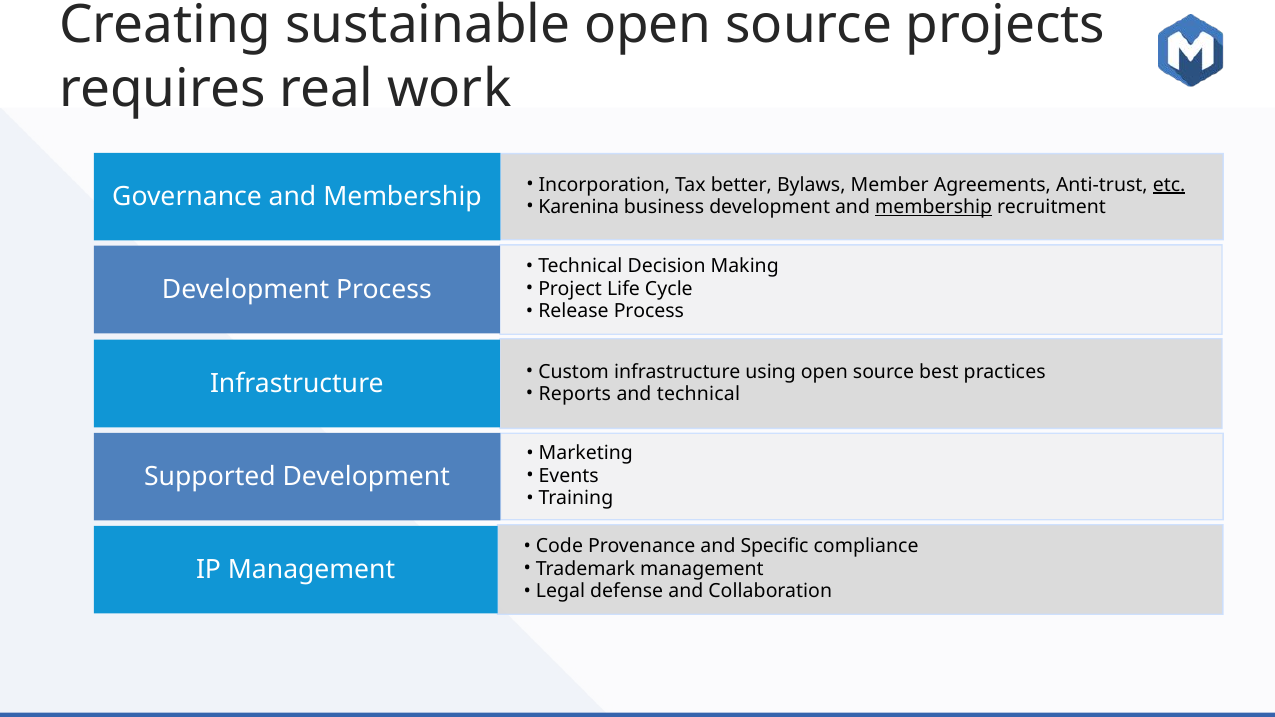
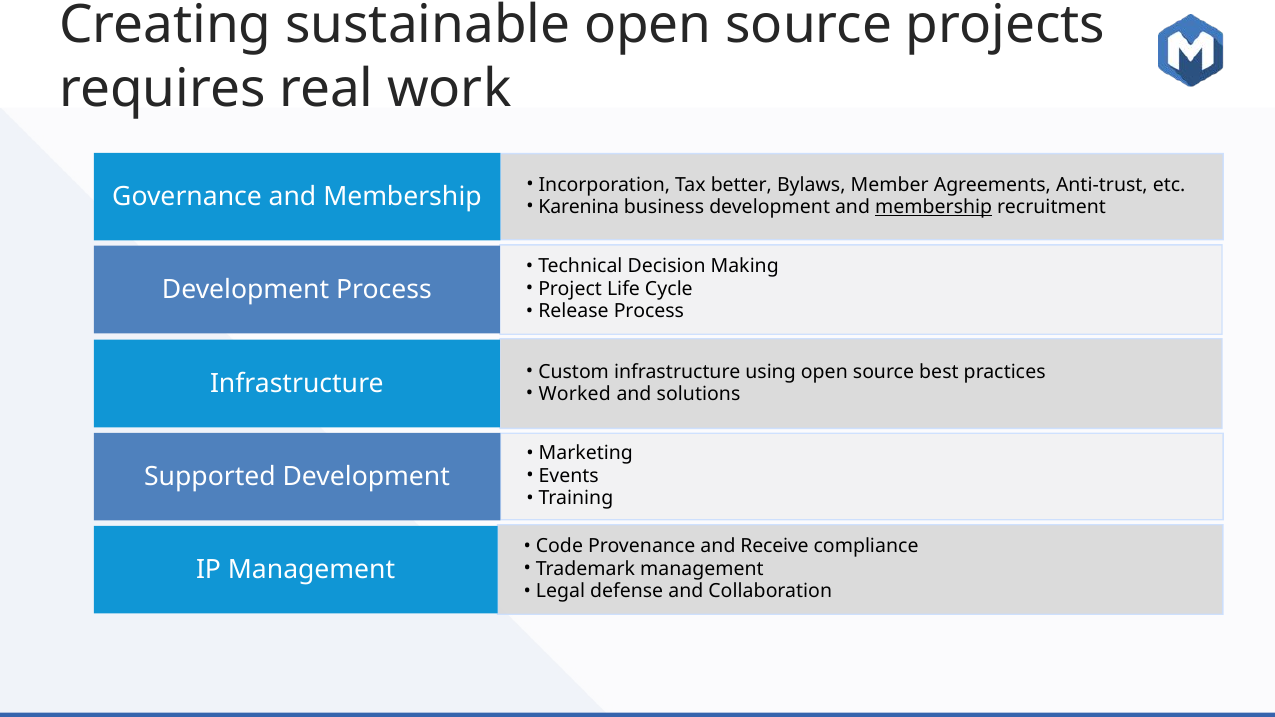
etc underline: present -> none
Reports: Reports -> Worked
and technical: technical -> solutions
Specific: Specific -> Receive
